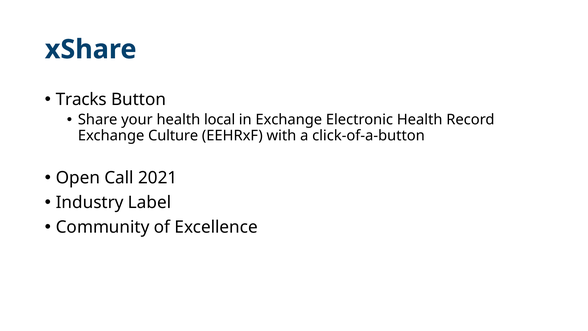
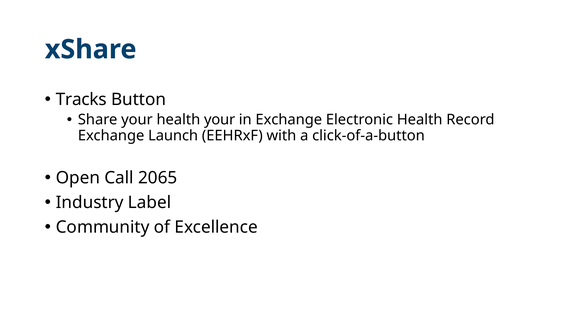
health local: local -> your
Culture: Culture -> Launch
2021: 2021 -> 2065
